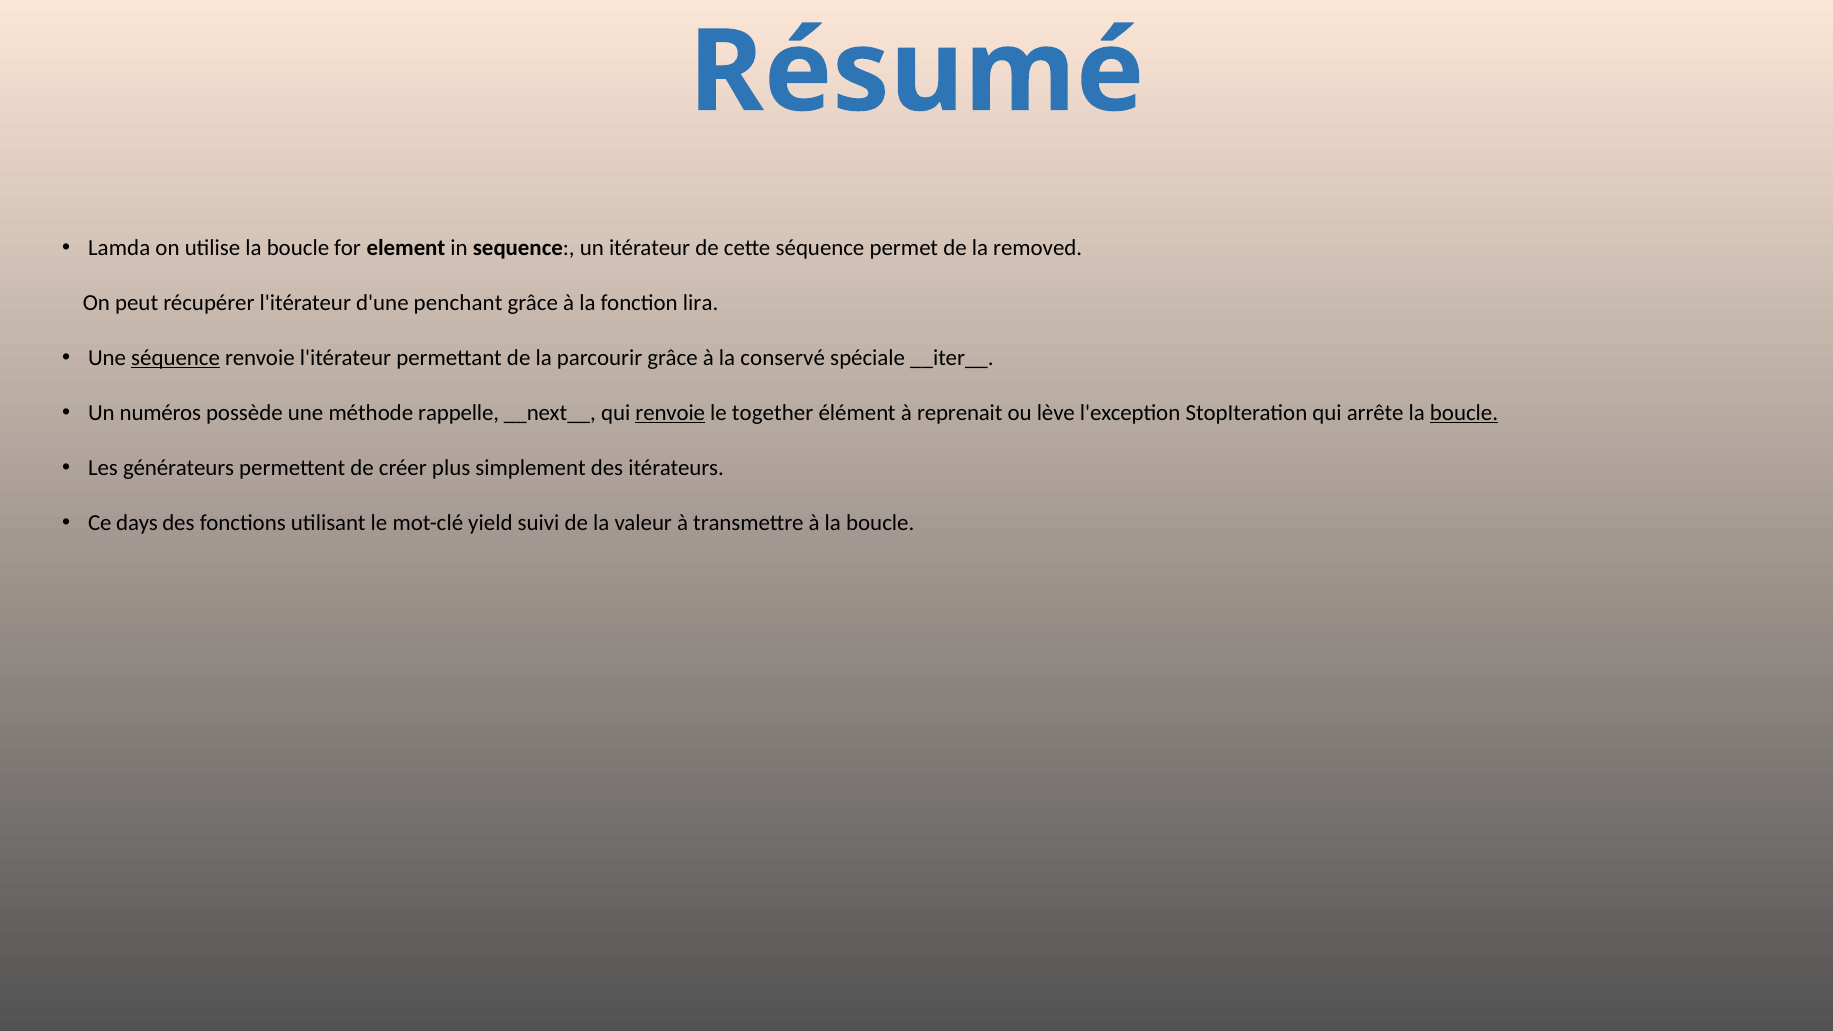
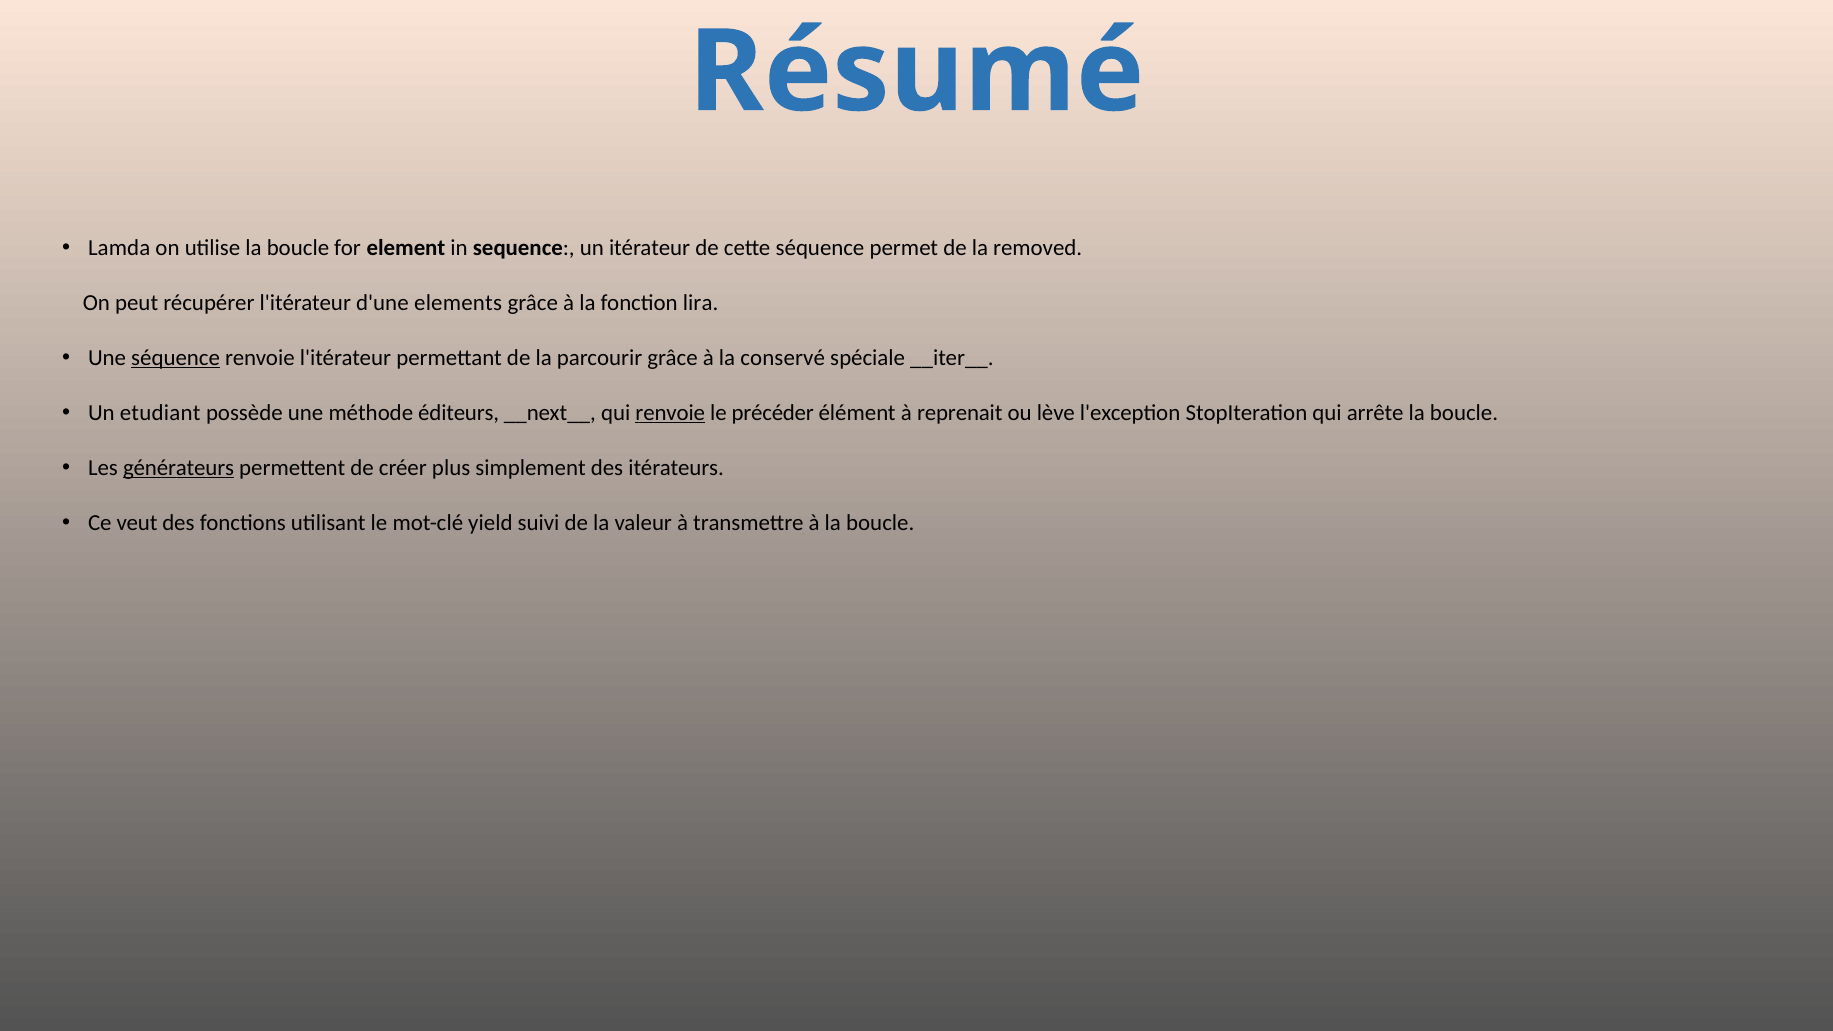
penchant: penchant -> elements
numéros: numéros -> etudiant
rappelle: rappelle -> éditeurs
together: together -> précéder
boucle at (1464, 413) underline: present -> none
générateurs underline: none -> present
days: days -> veut
